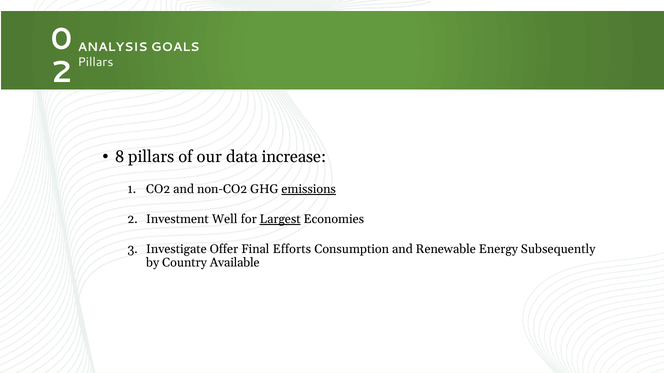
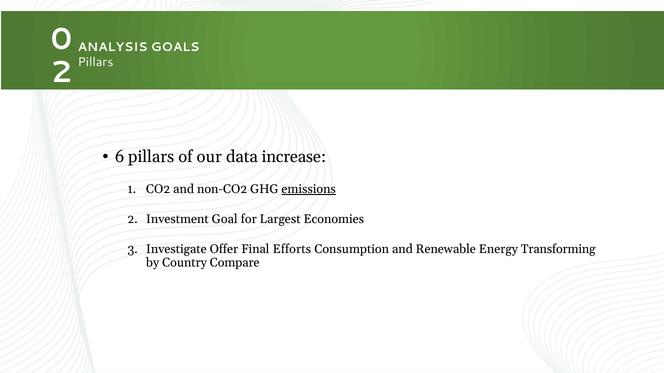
8: 8 -> 6
Well: Well -> Goal
Largest underline: present -> none
Subsequently: Subsequently -> Transforming
Available: Available -> Compare
